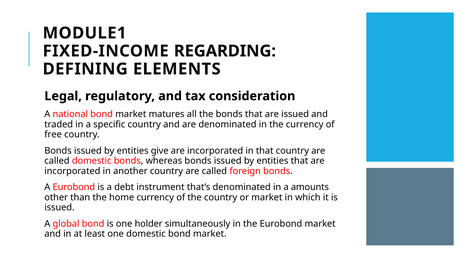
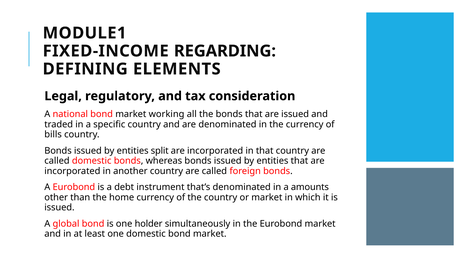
matures: matures -> working
free: free -> bills
give: give -> split
